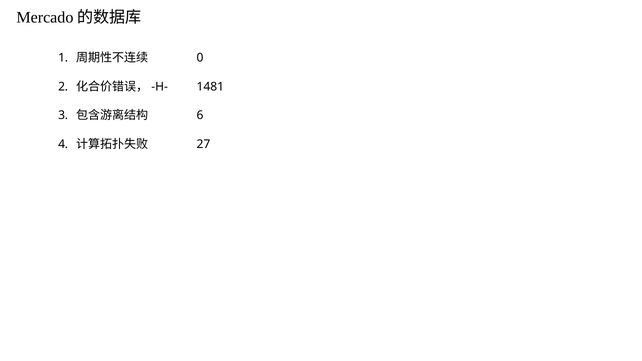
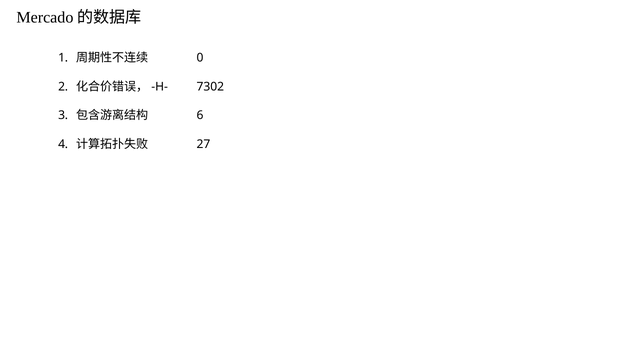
1481: 1481 -> 7302
